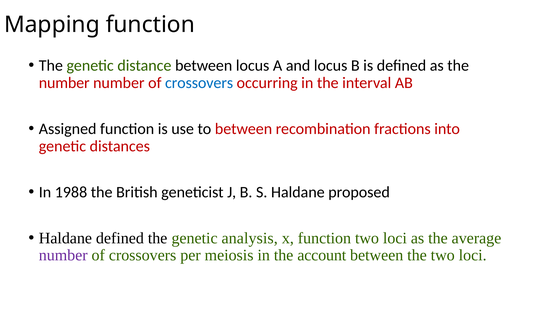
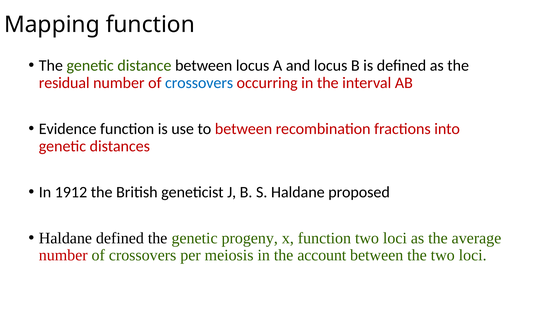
number at (64, 83): number -> residual
Assigned: Assigned -> Evidence
1988: 1988 -> 1912
analysis: analysis -> progeny
number at (63, 255) colour: purple -> red
